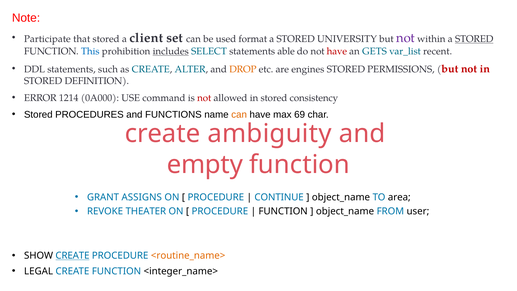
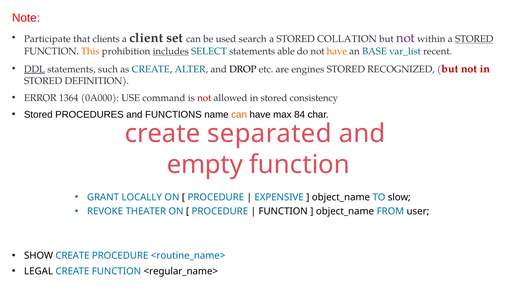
that stored: stored -> clients
format: format -> search
UNIVERSITY: UNIVERSITY -> COLLATION
This colour: blue -> orange
have at (337, 51) colour: red -> orange
GETS: GETS -> BASE
DDL underline: none -> present
DROP colour: orange -> black
PERMISSIONS: PERMISSIONS -> RECOGNIZED
1214: 1214 -> 1364
69: 69 -> 84
ambiguity: ambiguity -> separated
ASSIGNS: ASSIGNS -> LOCALLY
CONTINUE: CONTINUE -> EXPENSIVE
area: area -> slow
CREATE at (72, 256) underline: present -> none
<routine_name> colour: orange -> blue
<integer_name>: <integer_name> -> <regular_name>
